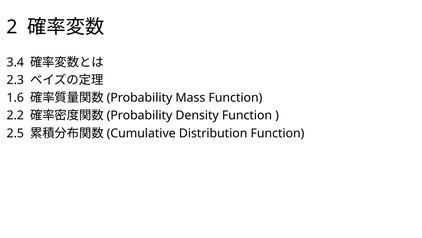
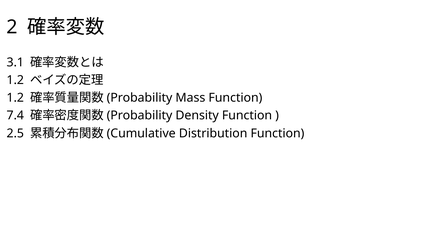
3.4: 3.4 -> 3.1
2.3 at (15, 80): 2.3 -> 1.2
1.6 at (15, 98): 1.6 -> 1.2
2.2: 2.2 -> 7.4
